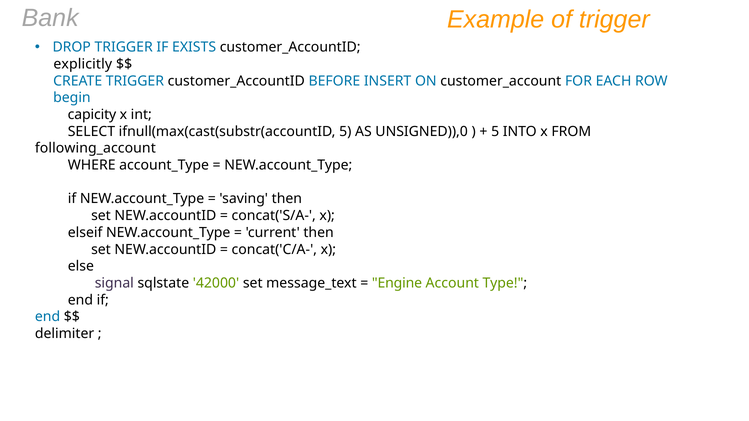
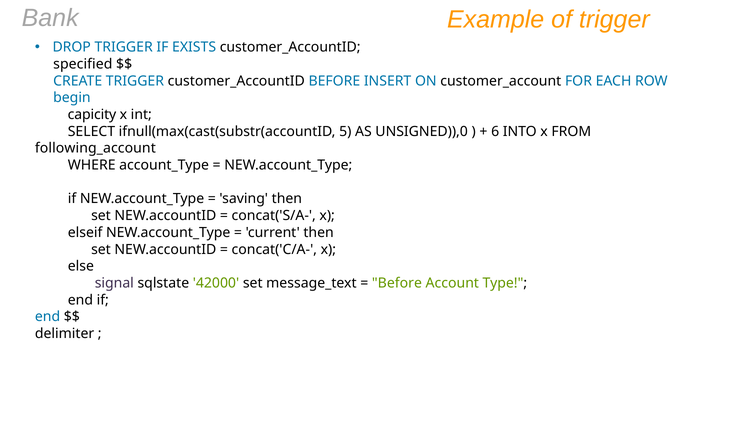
explicitly: explicitly -> specified
5 at (495, 132): 5 -> 6
Engine at (397, 283): Engine -> Before
